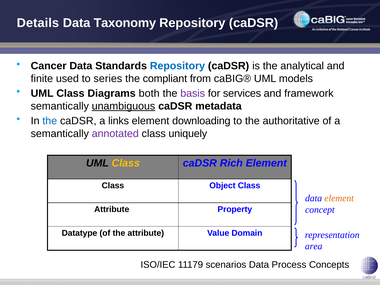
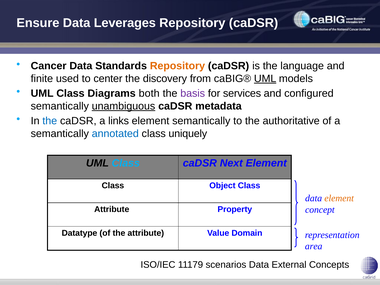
Details: Details -> Ensure
Taxonomy: Taxonomy -> Leverages
Repository at (177, 66) colour: blue -> orange
analytical: analytical -> language
series: series -> center
compliant: compliant -> discovery
UML at (265, 79) underline: none -> present
framework: framework -> configured
element downloading: downloading -> semantically
annotated colour: purple -> blue
Class at (126, 163) colour: yellow -> light blue
Rich: Rich -> Next
Process: Process -> External
